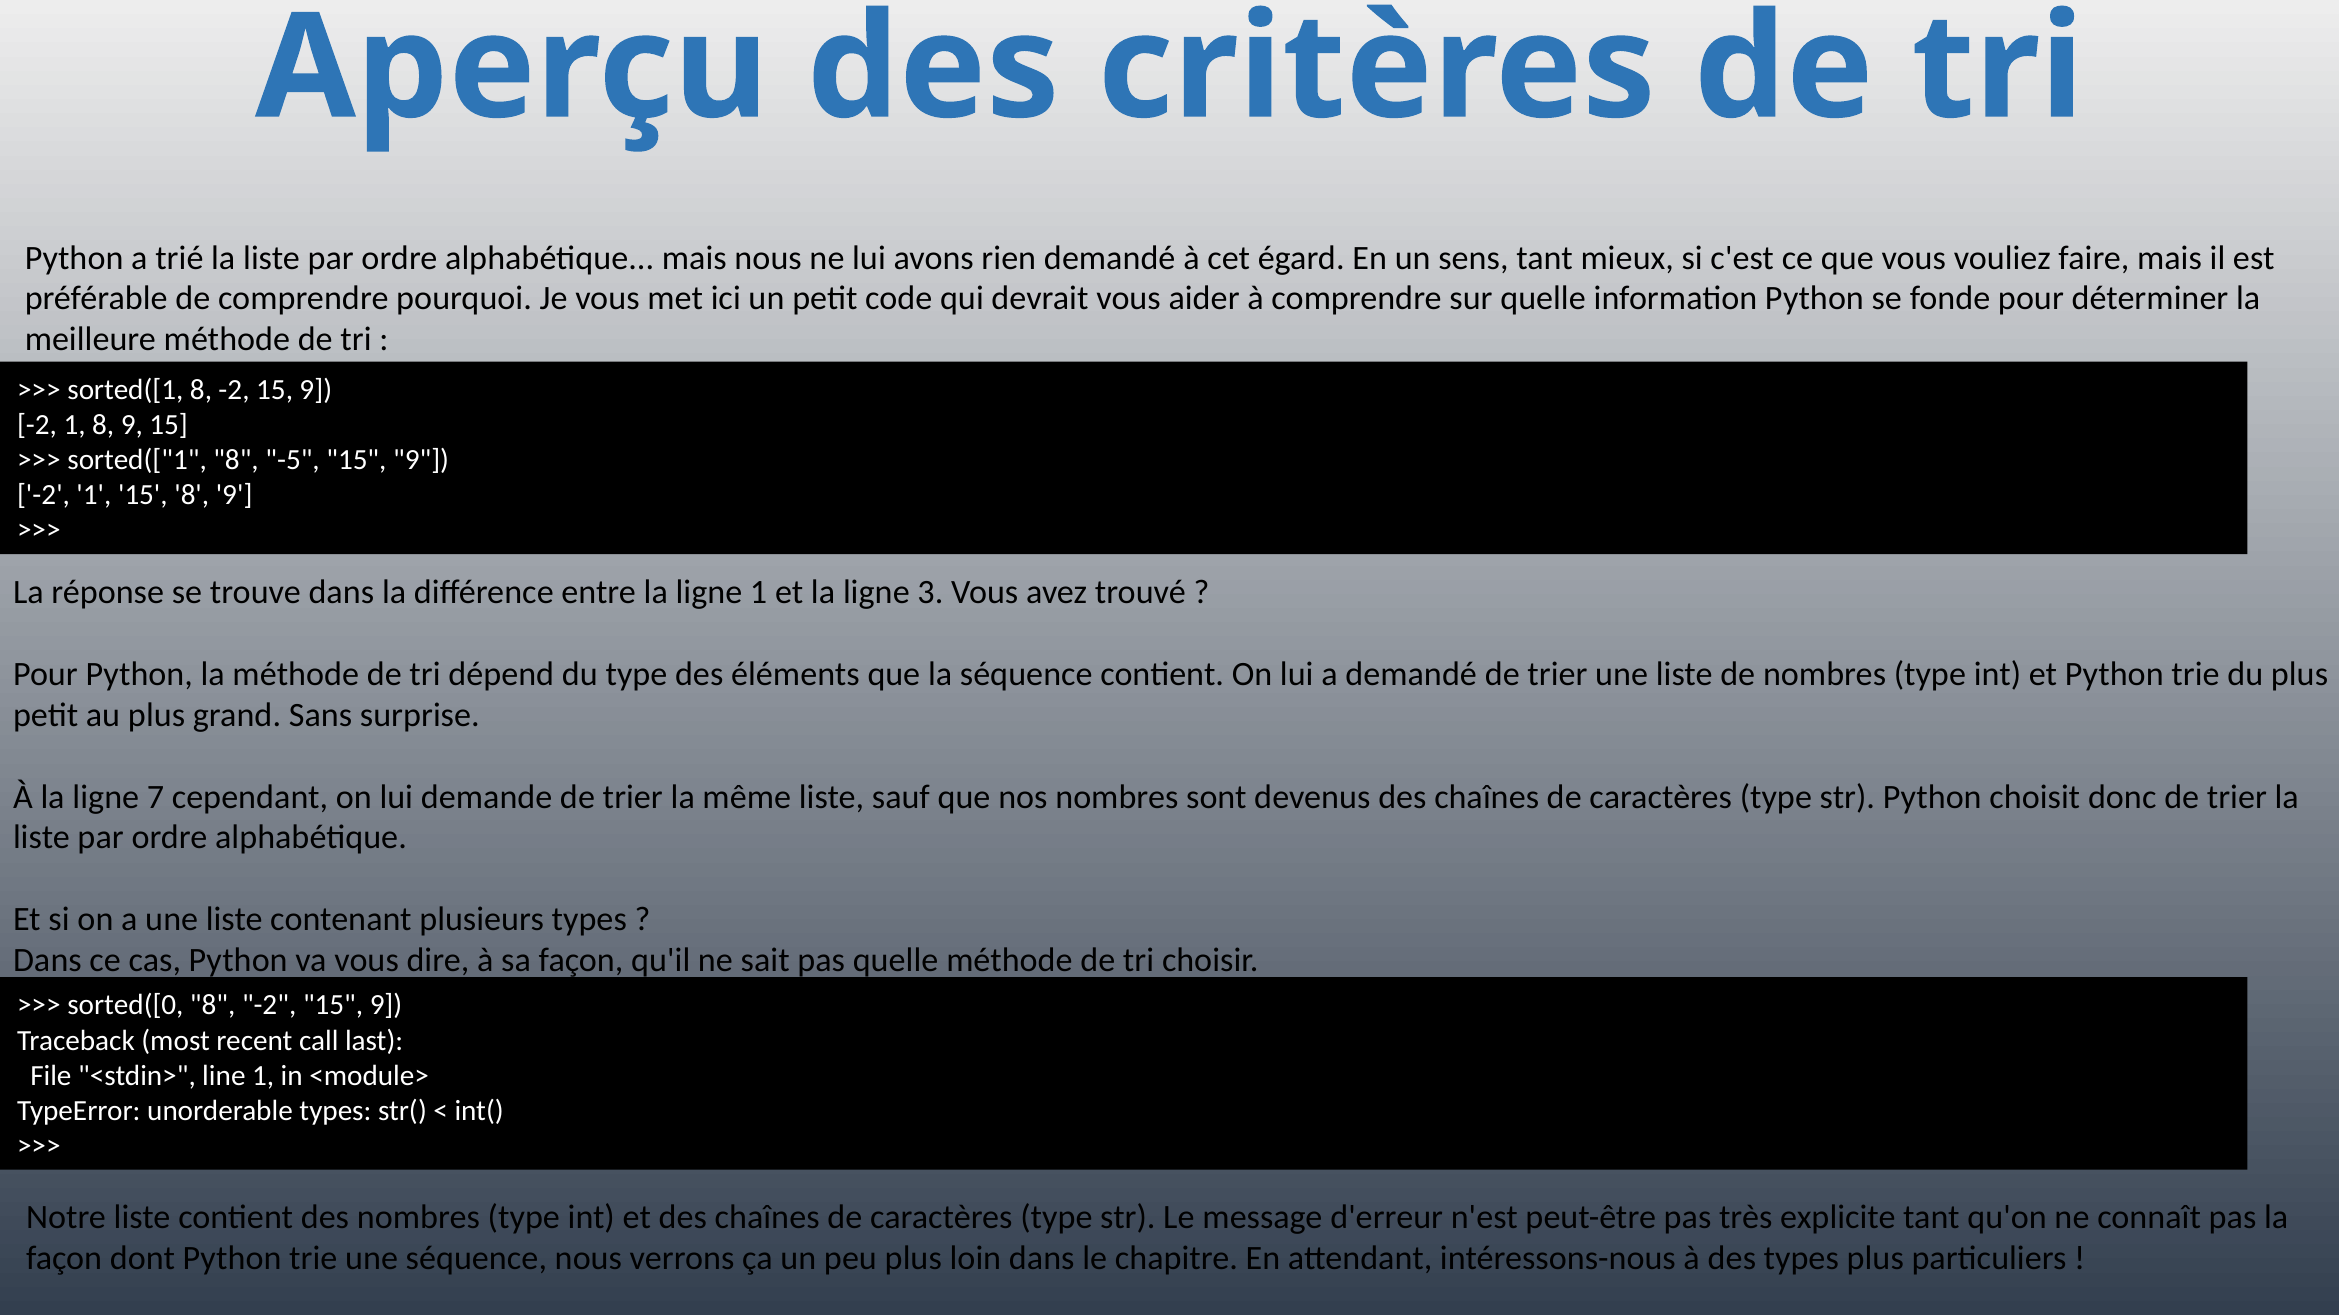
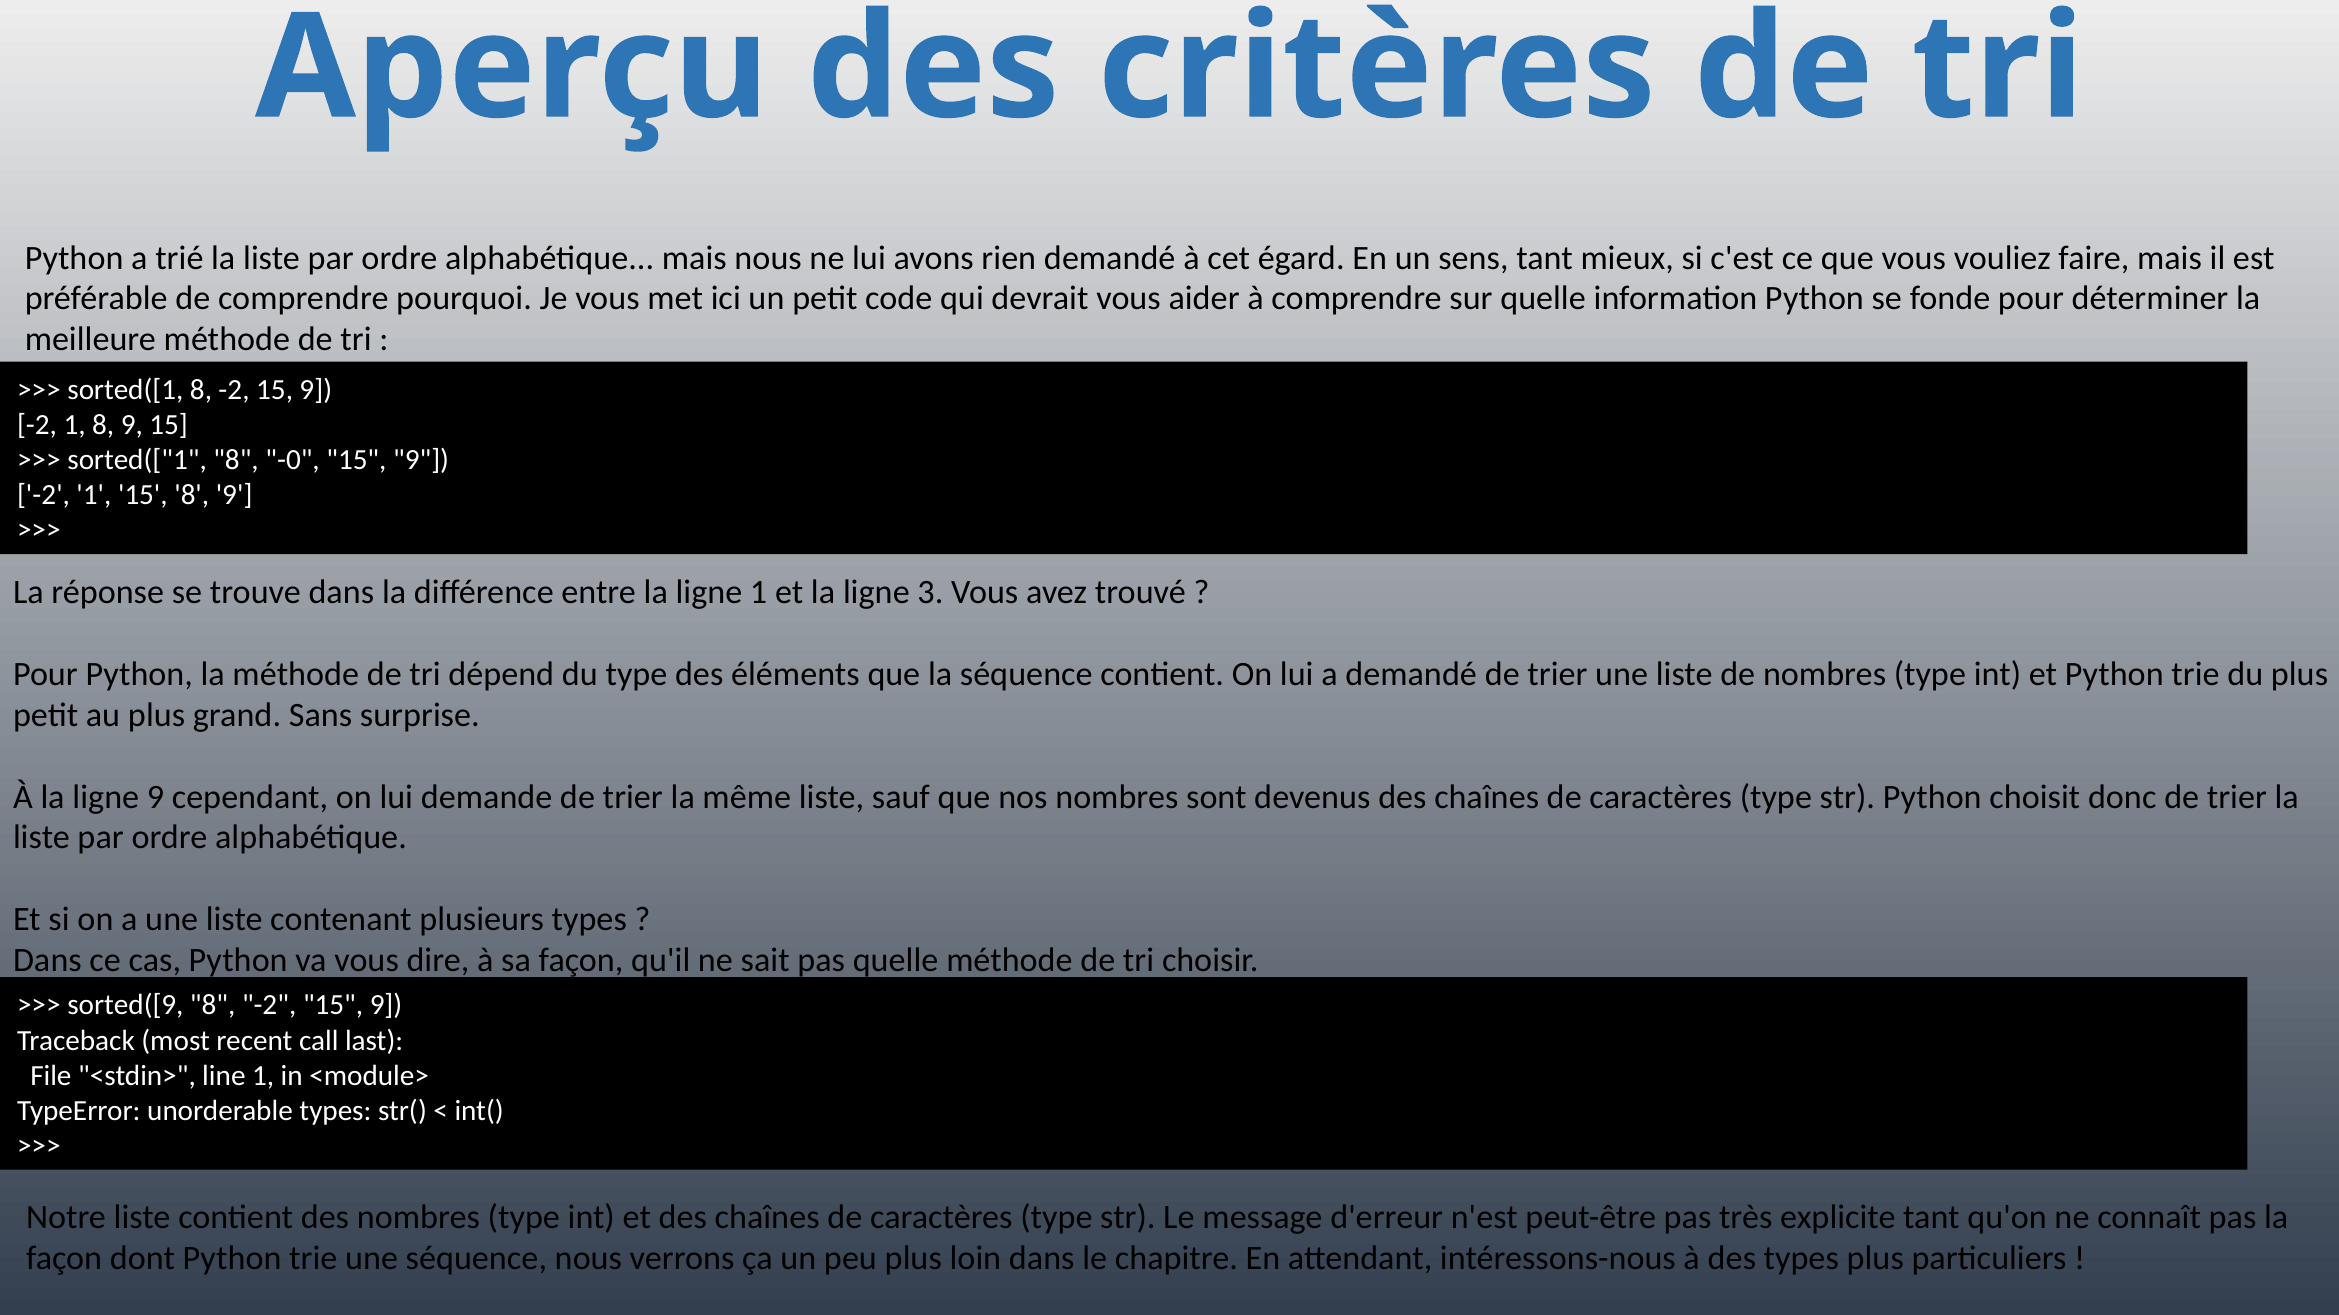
-5: -5 -> -0
ligne 7: 7 -> 9
sorted([0: sorted([0 -> sorted([9
